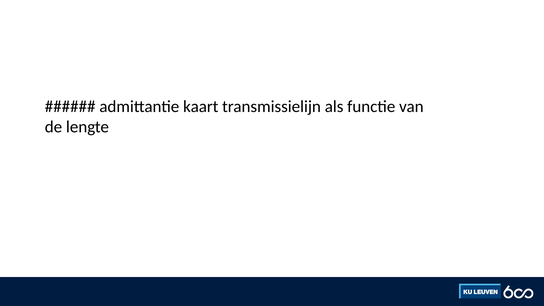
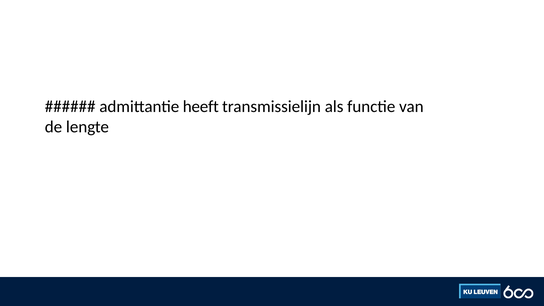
kaart: kaart -> heeft
